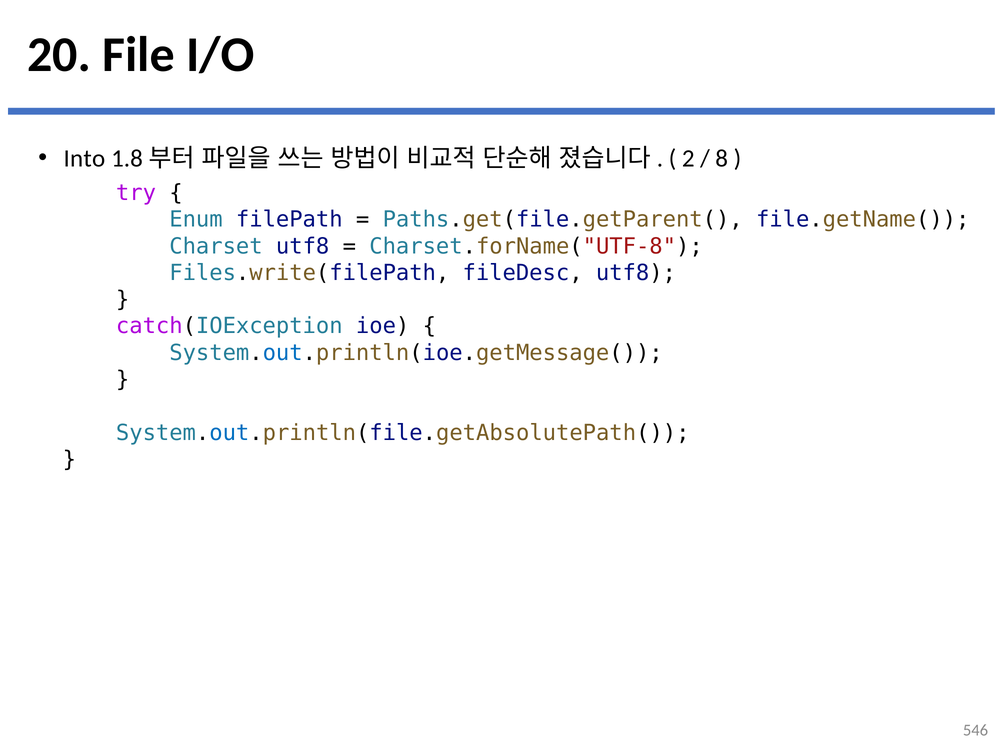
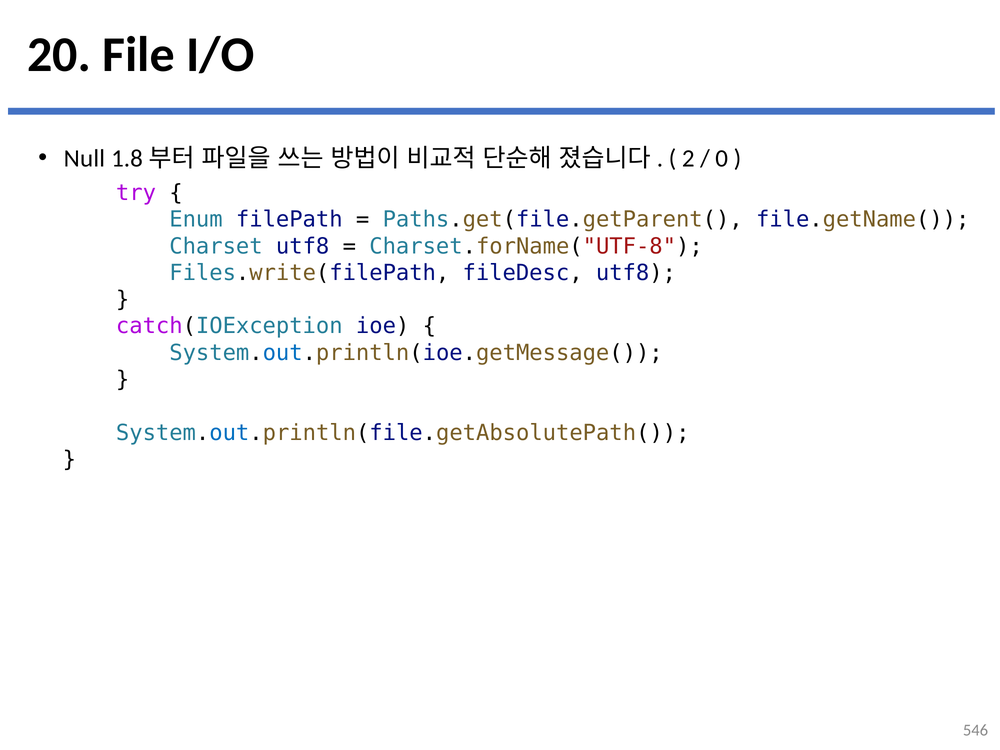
Into: Into -> Null
8: 8 -> 0
